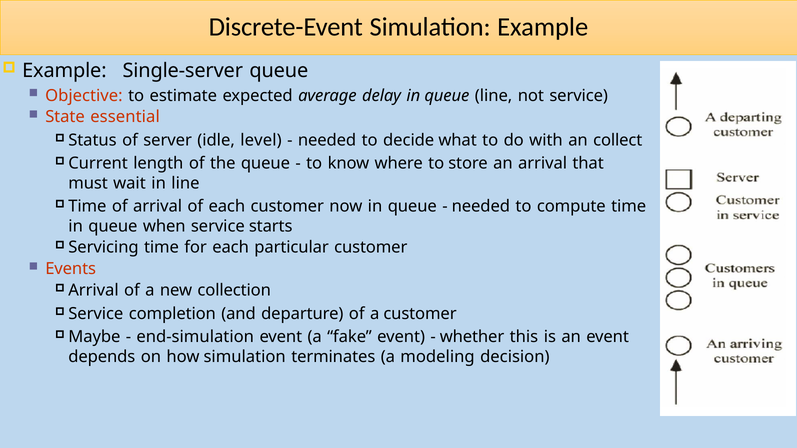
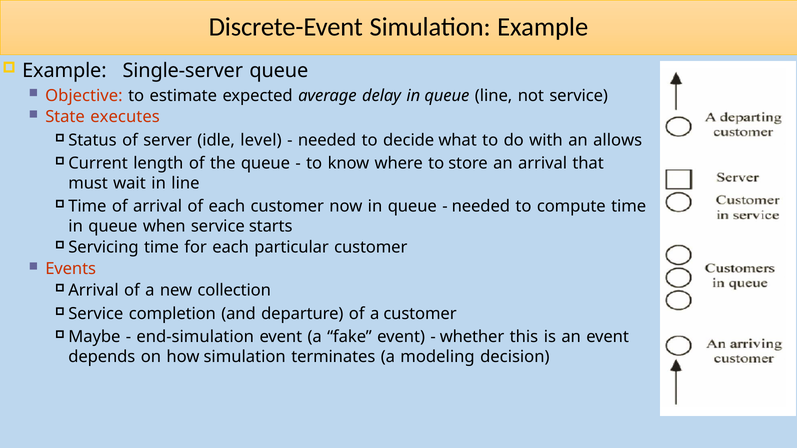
essential: essential -> executes
collect: collect -> allows
